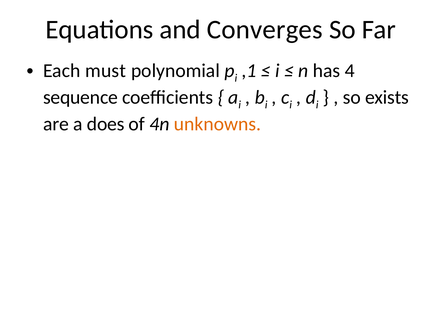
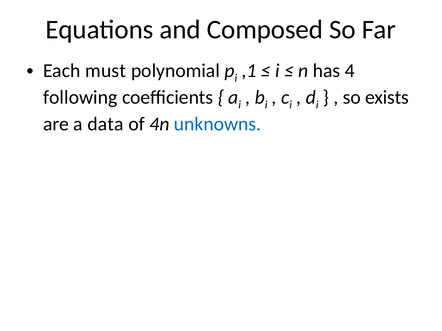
Converges: Converges -> Composed
sequence: sequence -> following
does: does -> data
unknowns colour: orange -> blue
